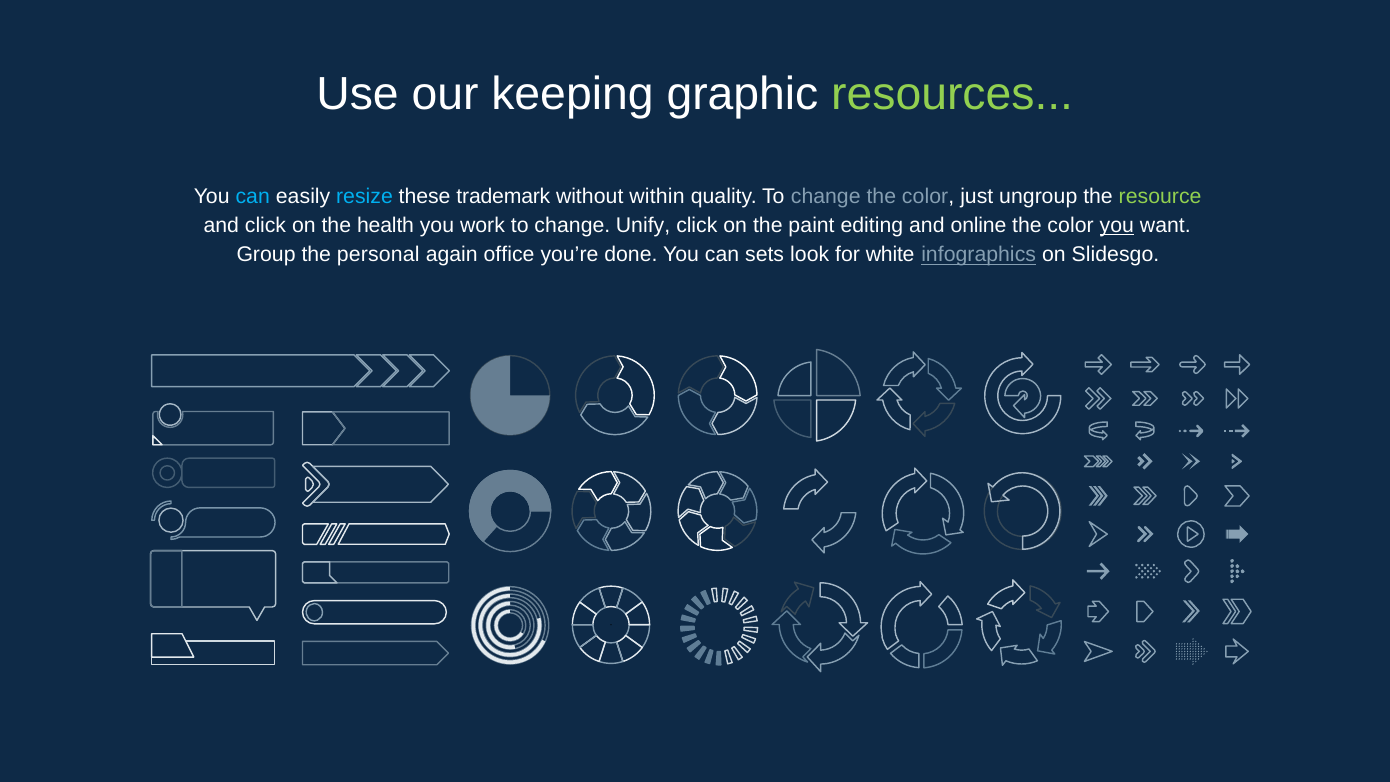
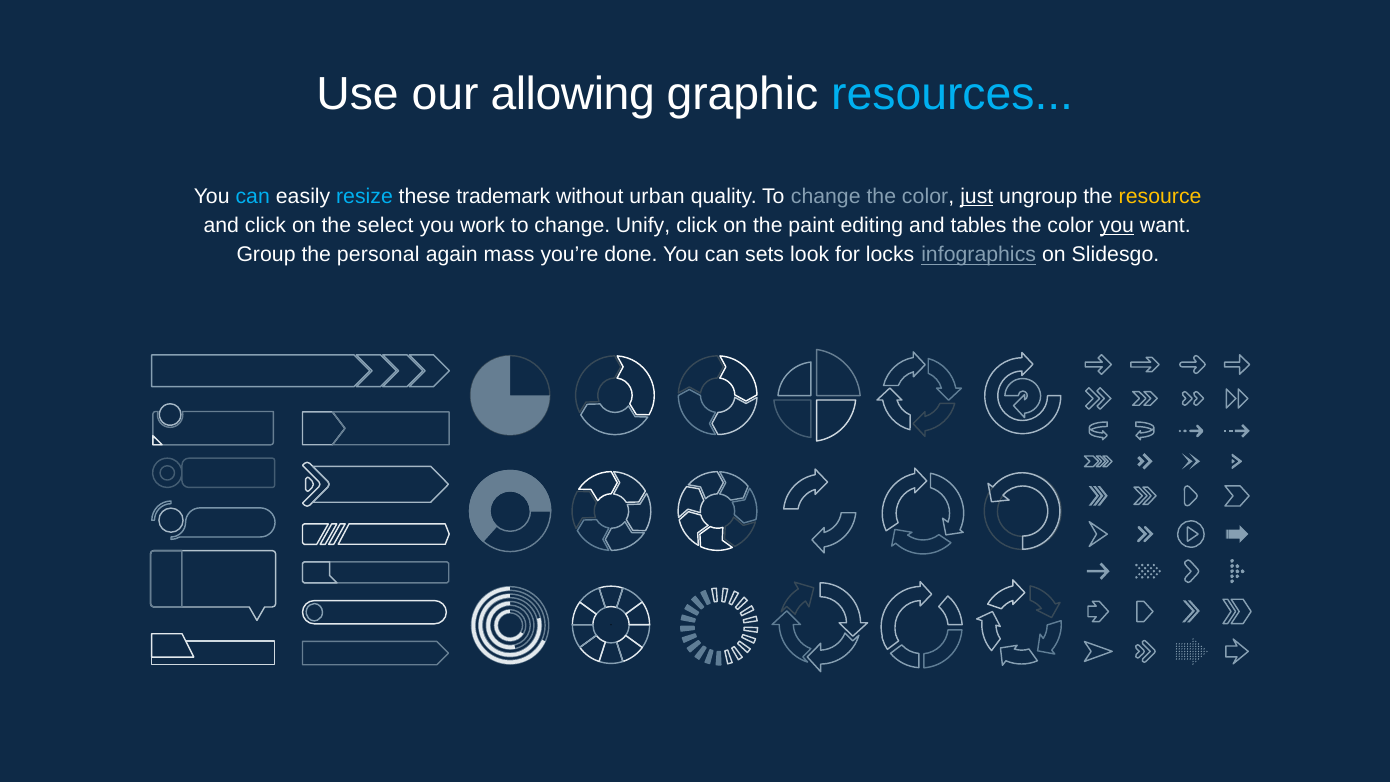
keeping: keeping -> allowing
resources colour: light green -> light blue
within: within -> urban
just underline: none -> present
resource colour: light green -> yellow
health: health -> select
online: online -> tables
office: office -> mass
white: white -> locks
